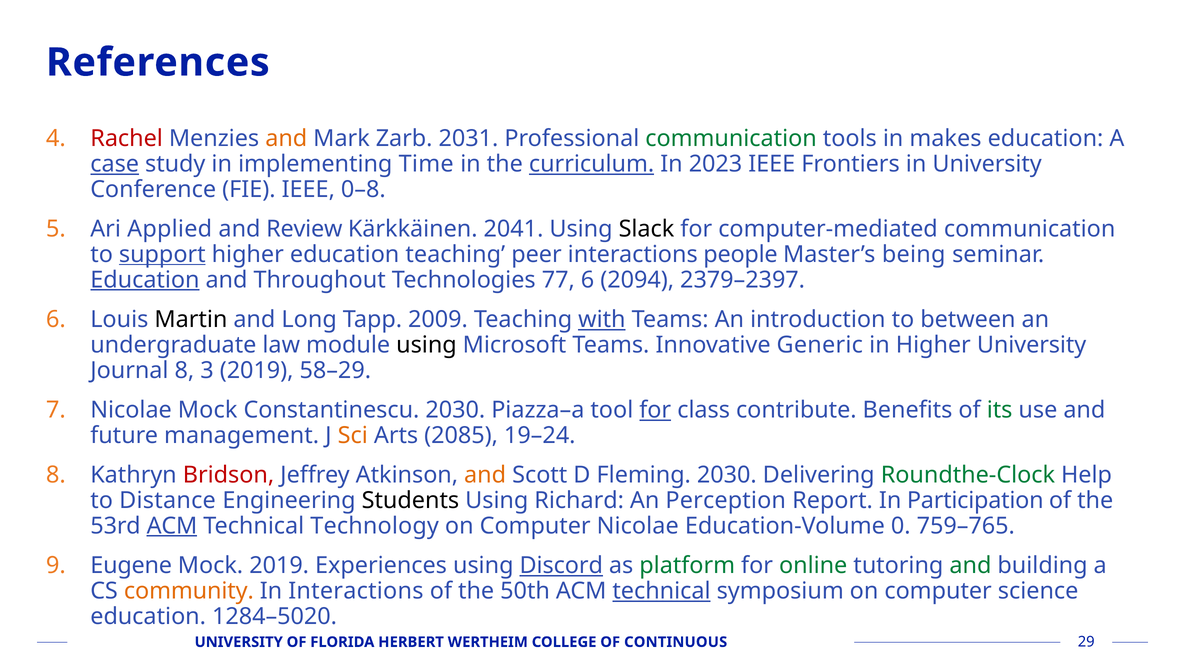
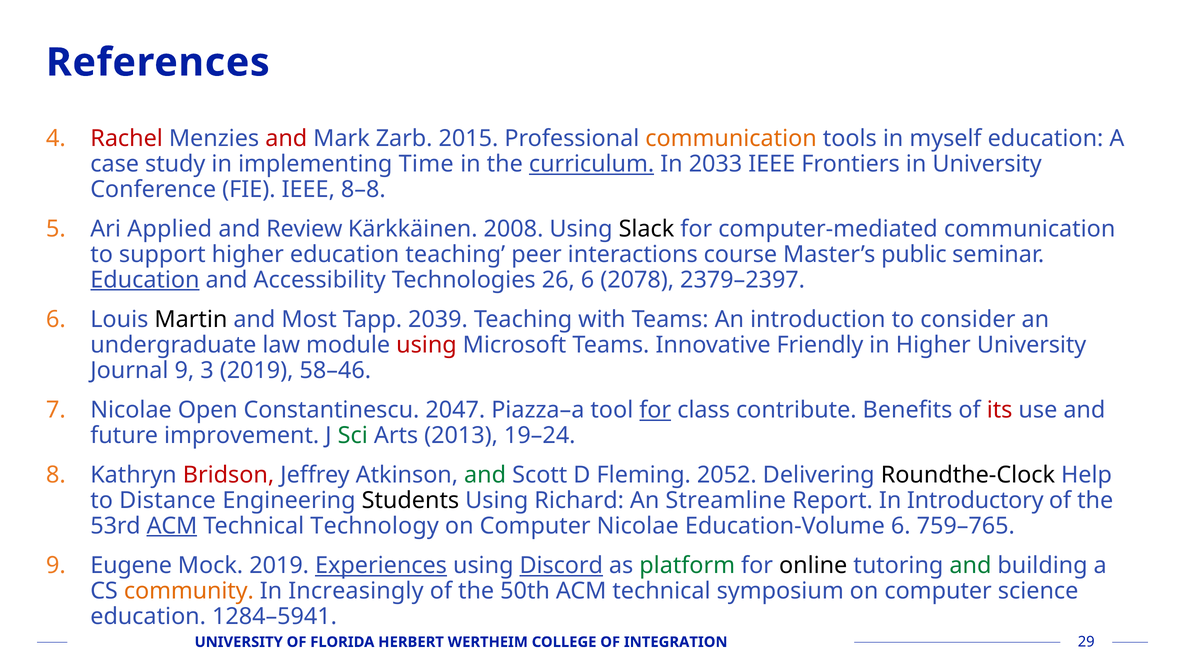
and at (286, 139) colour: orange -> red
2031: 2031 -> 2015
communication at (731, 139) colour: green -> orange
makes: makes -> myself
case underline: present -> none
2023: 2023 -> 2033
0–8: 0–8 -> 8–8
2041: 2041 -> 2008
support underline: present -> none
people: people -> course
being: being -> public
Throughout: Throughout -> Accessibility
77: 77 -> 26
2094: 2094 -> 2078
Long: Long -> Most
2009: 2009 -> 2039
with underline: present -> none
between: between -> consider
using at (426, 345) colour: black -> red
Generic: Generic -> Friendly
Journal 8: 8 -> 9
58–29: 58–29 -> 58–46
Nicolae Mock: Mock -> Open
Constantinescu 2030: 2030 -> 2047
its colour: green -> red
management: management -> improvement
Sci colour: orange -> green
2085: 2085 -> 2013
and at (485, 475) colour: orange -> green
Fleming 2030: 2030 -> 2052
Roundthe-Clock colour: green -> black
Perception: Perception -> Streamline
Participation: Participation -> Introductory
Education-Volume 0: 0 -> 6
Experiences underline: none -> present
online colour: green -> black
In Interactions: Interactions -> Increasingly
technical at (662, 591) underline: present -> none
1284–5020: 1284–5020 -> 1284–5941
CONTINUOUS: CONTINUOUS -> INTEGRATION
